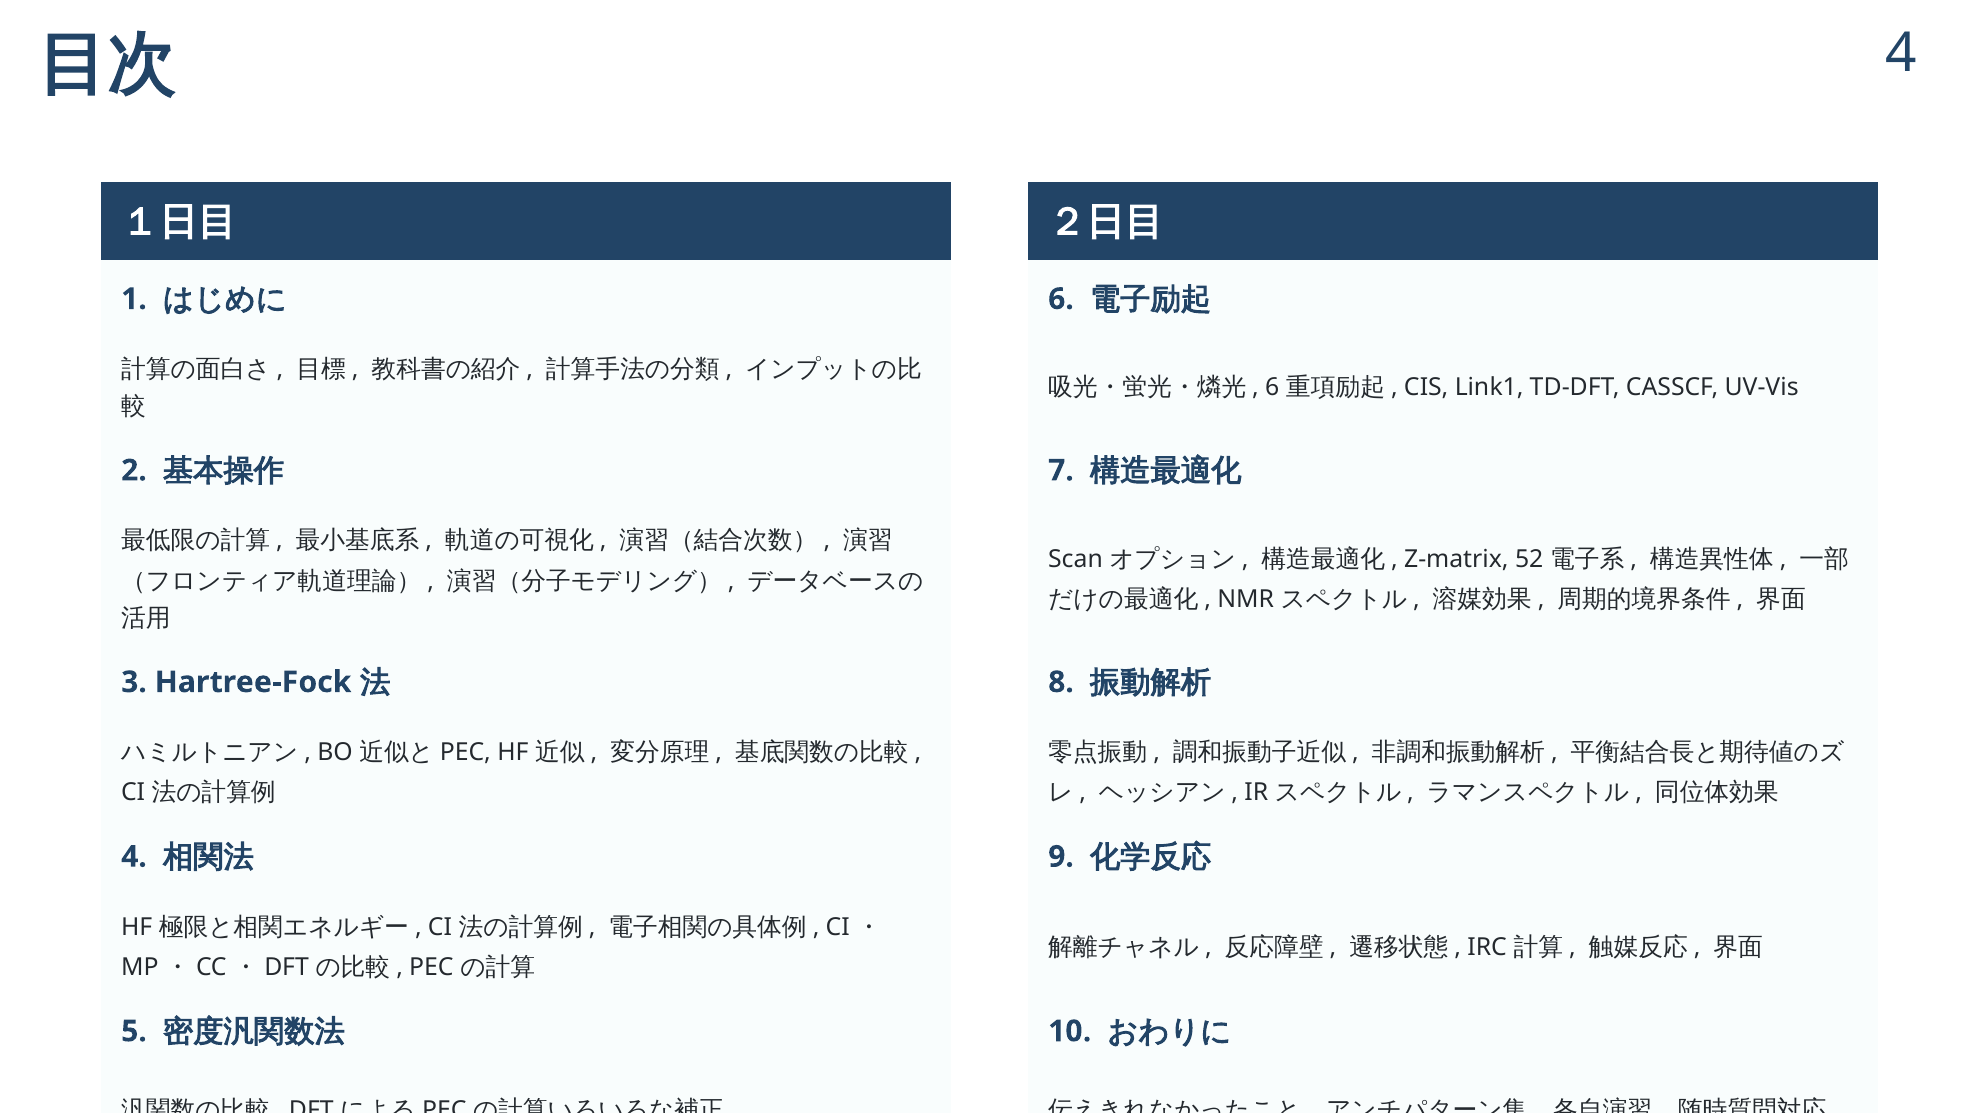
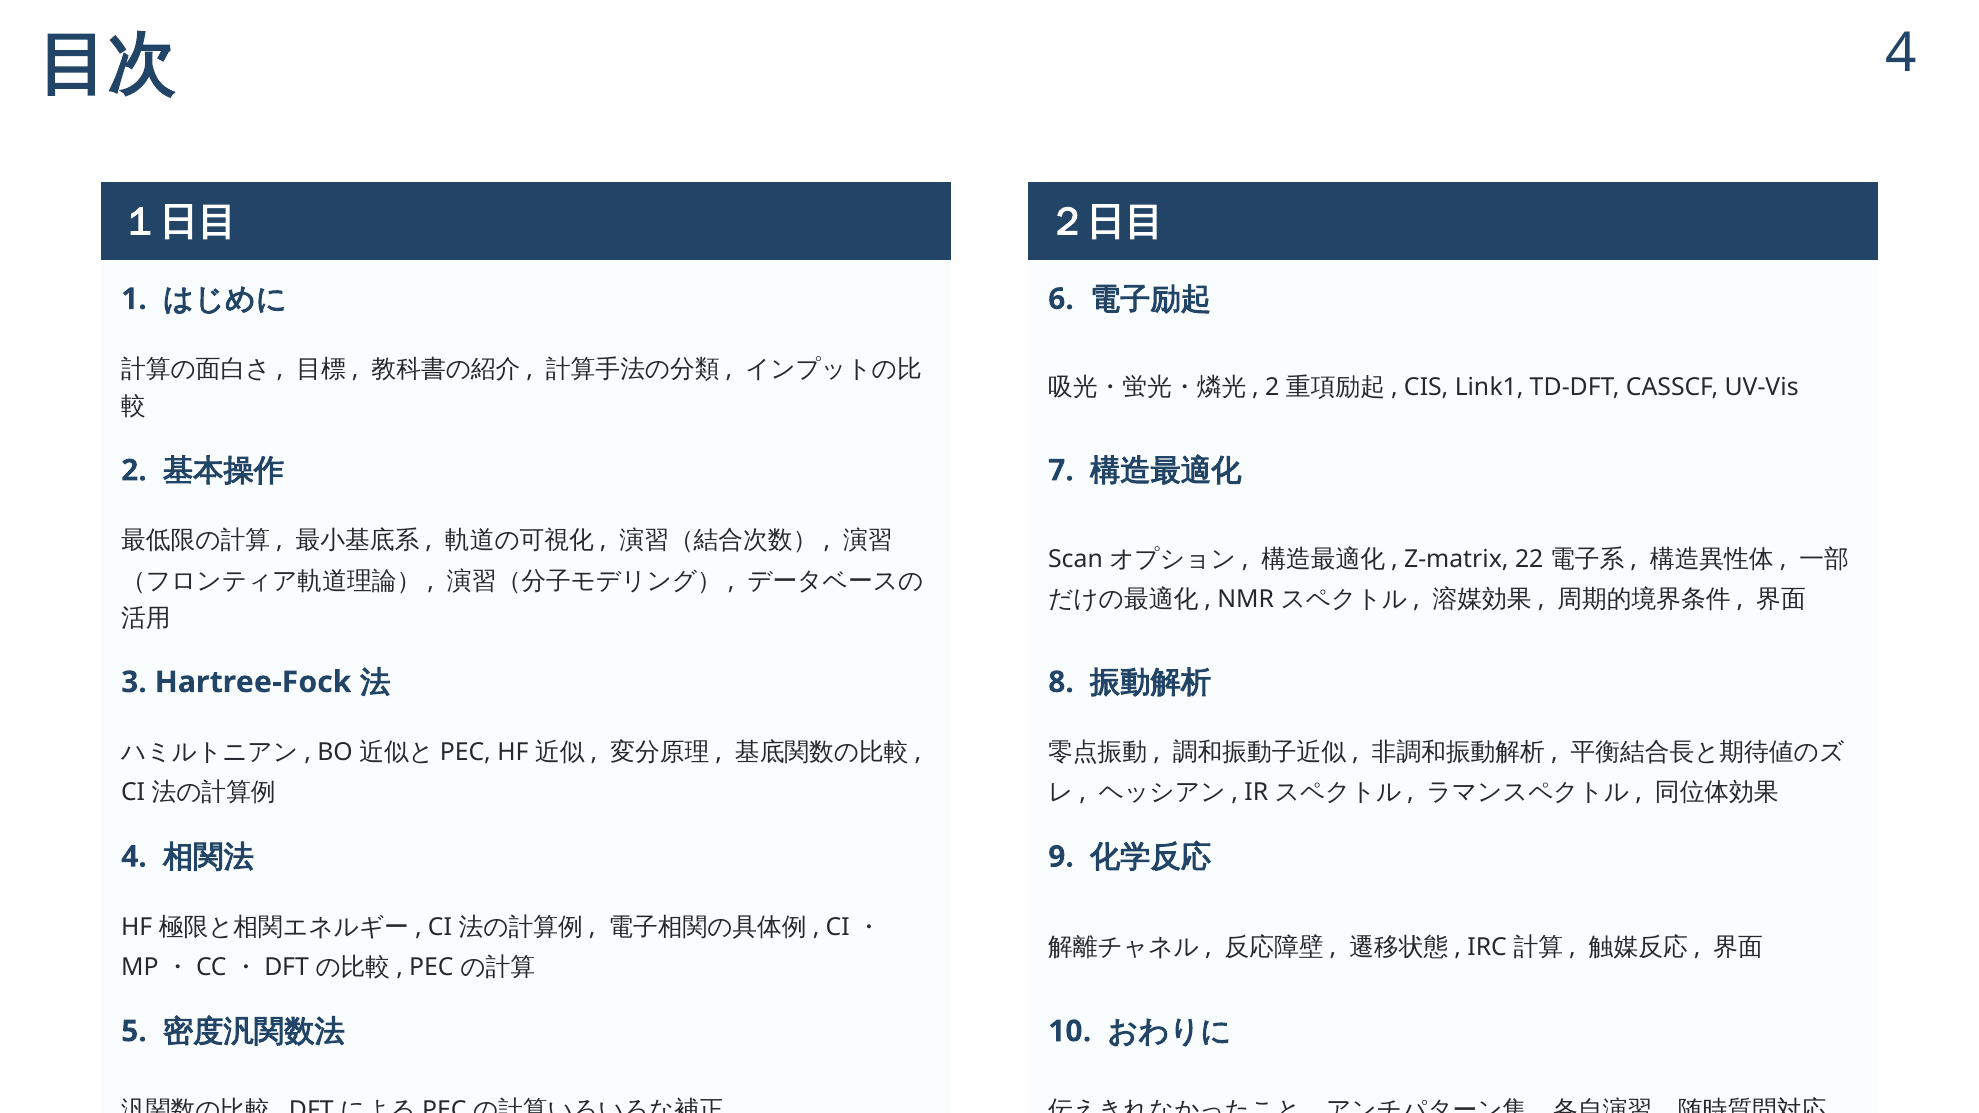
6 at (1272, 388): 6 -> 2
52: 52 -> 22
